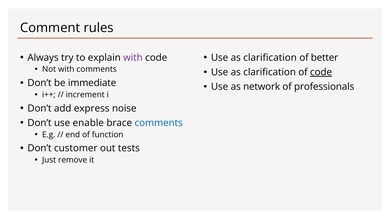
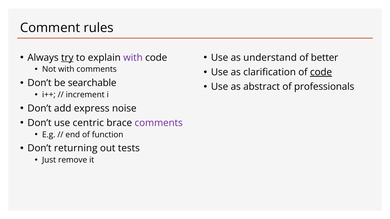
try underline: none -> present
clarification at (270, 58): clarification -> understand
immediate: immediate -> searchable
network: network -> abstract
enable: enable -> centric
comments at (159, 123) colour: blue -> purple
customer: customer -> returning
